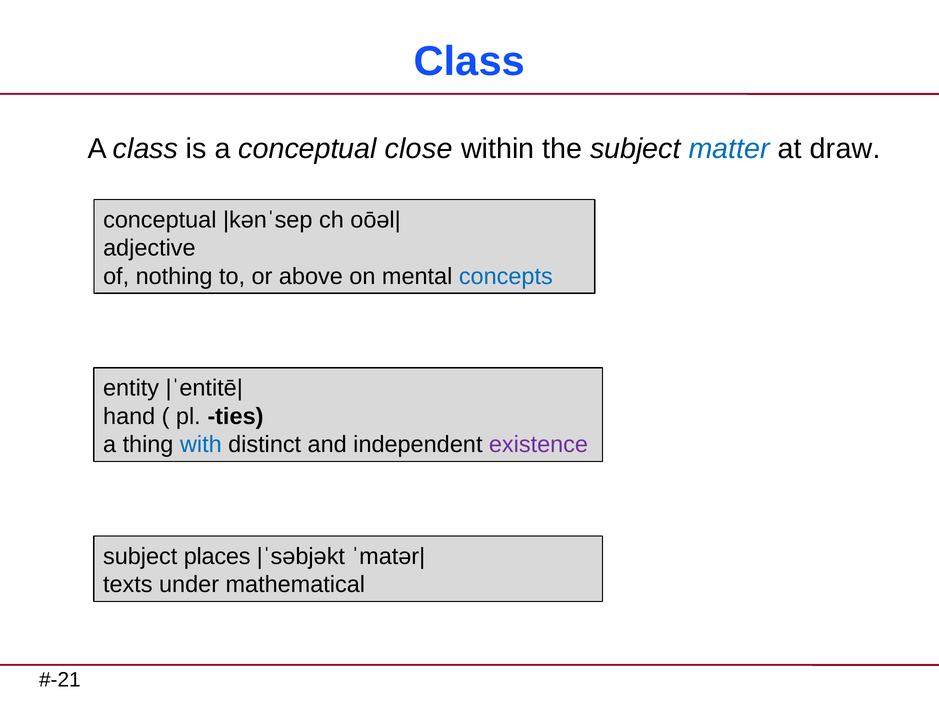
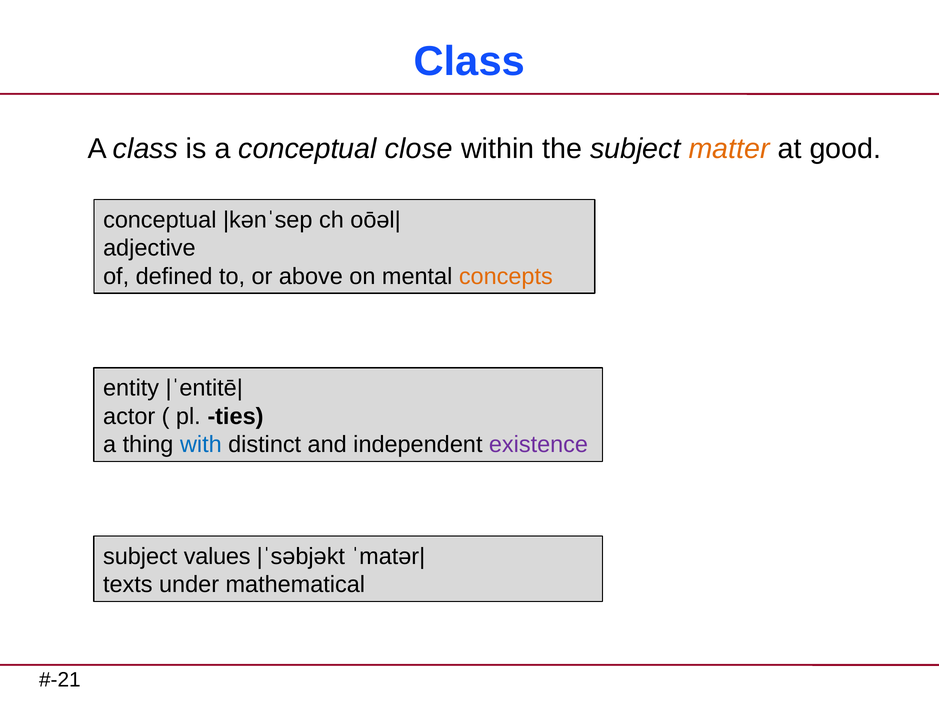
matter colour: blue -> orange
draw: draw -> good
nothing: nothing -> defined
concepts colour: blue -> orange
hand: hand -> actor
places: places -> values
